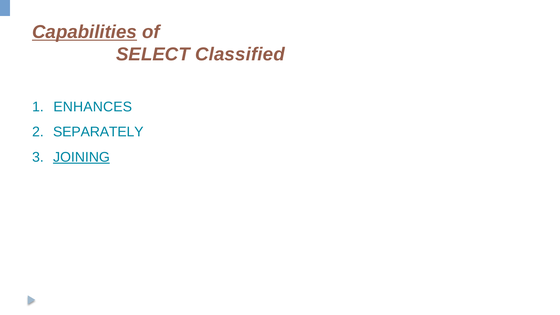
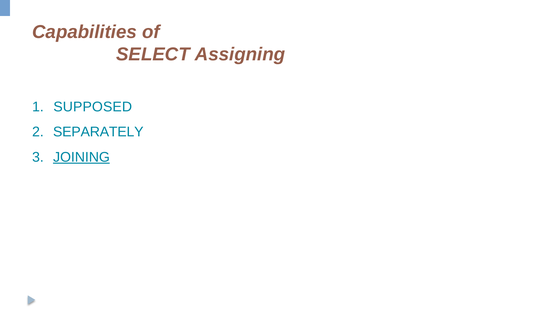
Capabilities underline: present -> none
Classified: Classified -> Assigning
ENHANCES: ENHANCES -> SUPPOSED
